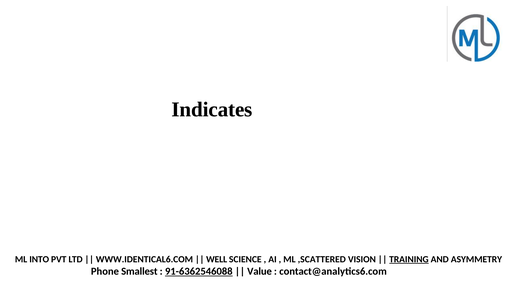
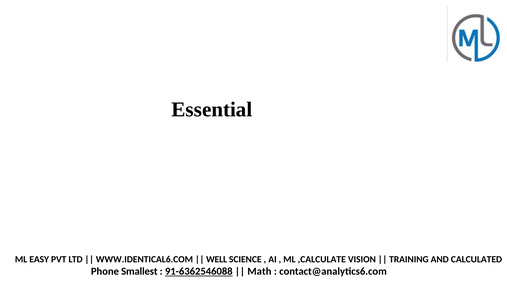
Indicates: Indicates -> Essential
INTO: INTO -> EASY
,SCATTERED: ,SCATTERED -> ,CALCULATE
TRAINING underline: present -> none
ASYMMETRY: ASYMMETRY -> CALCULATED
Value: Value -> Math
